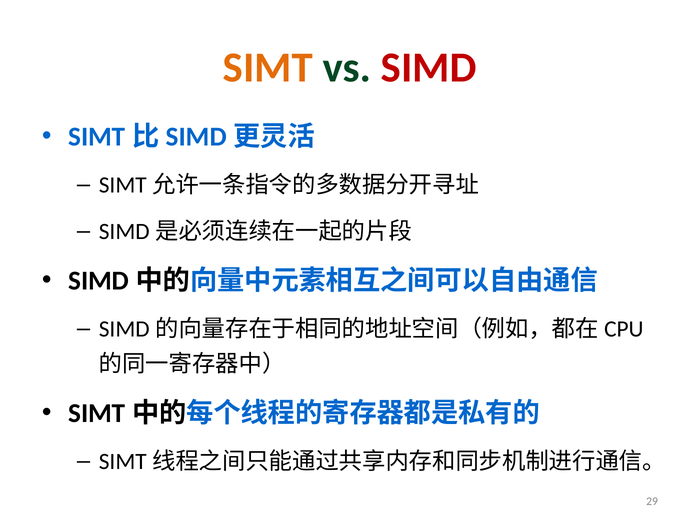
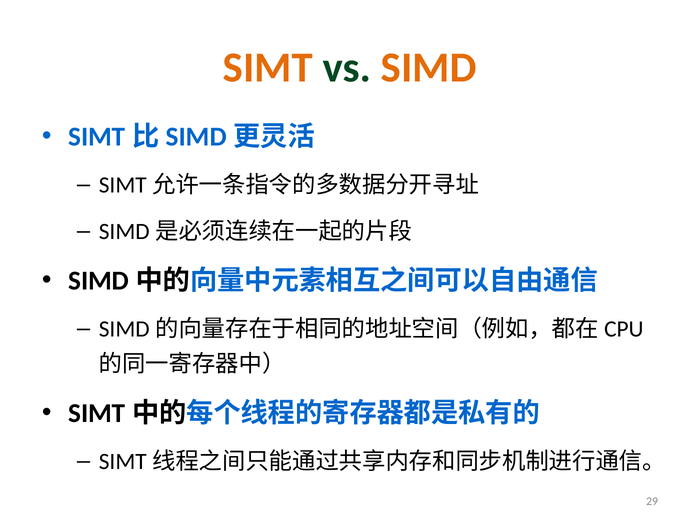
SIMD colour: red -> orange
